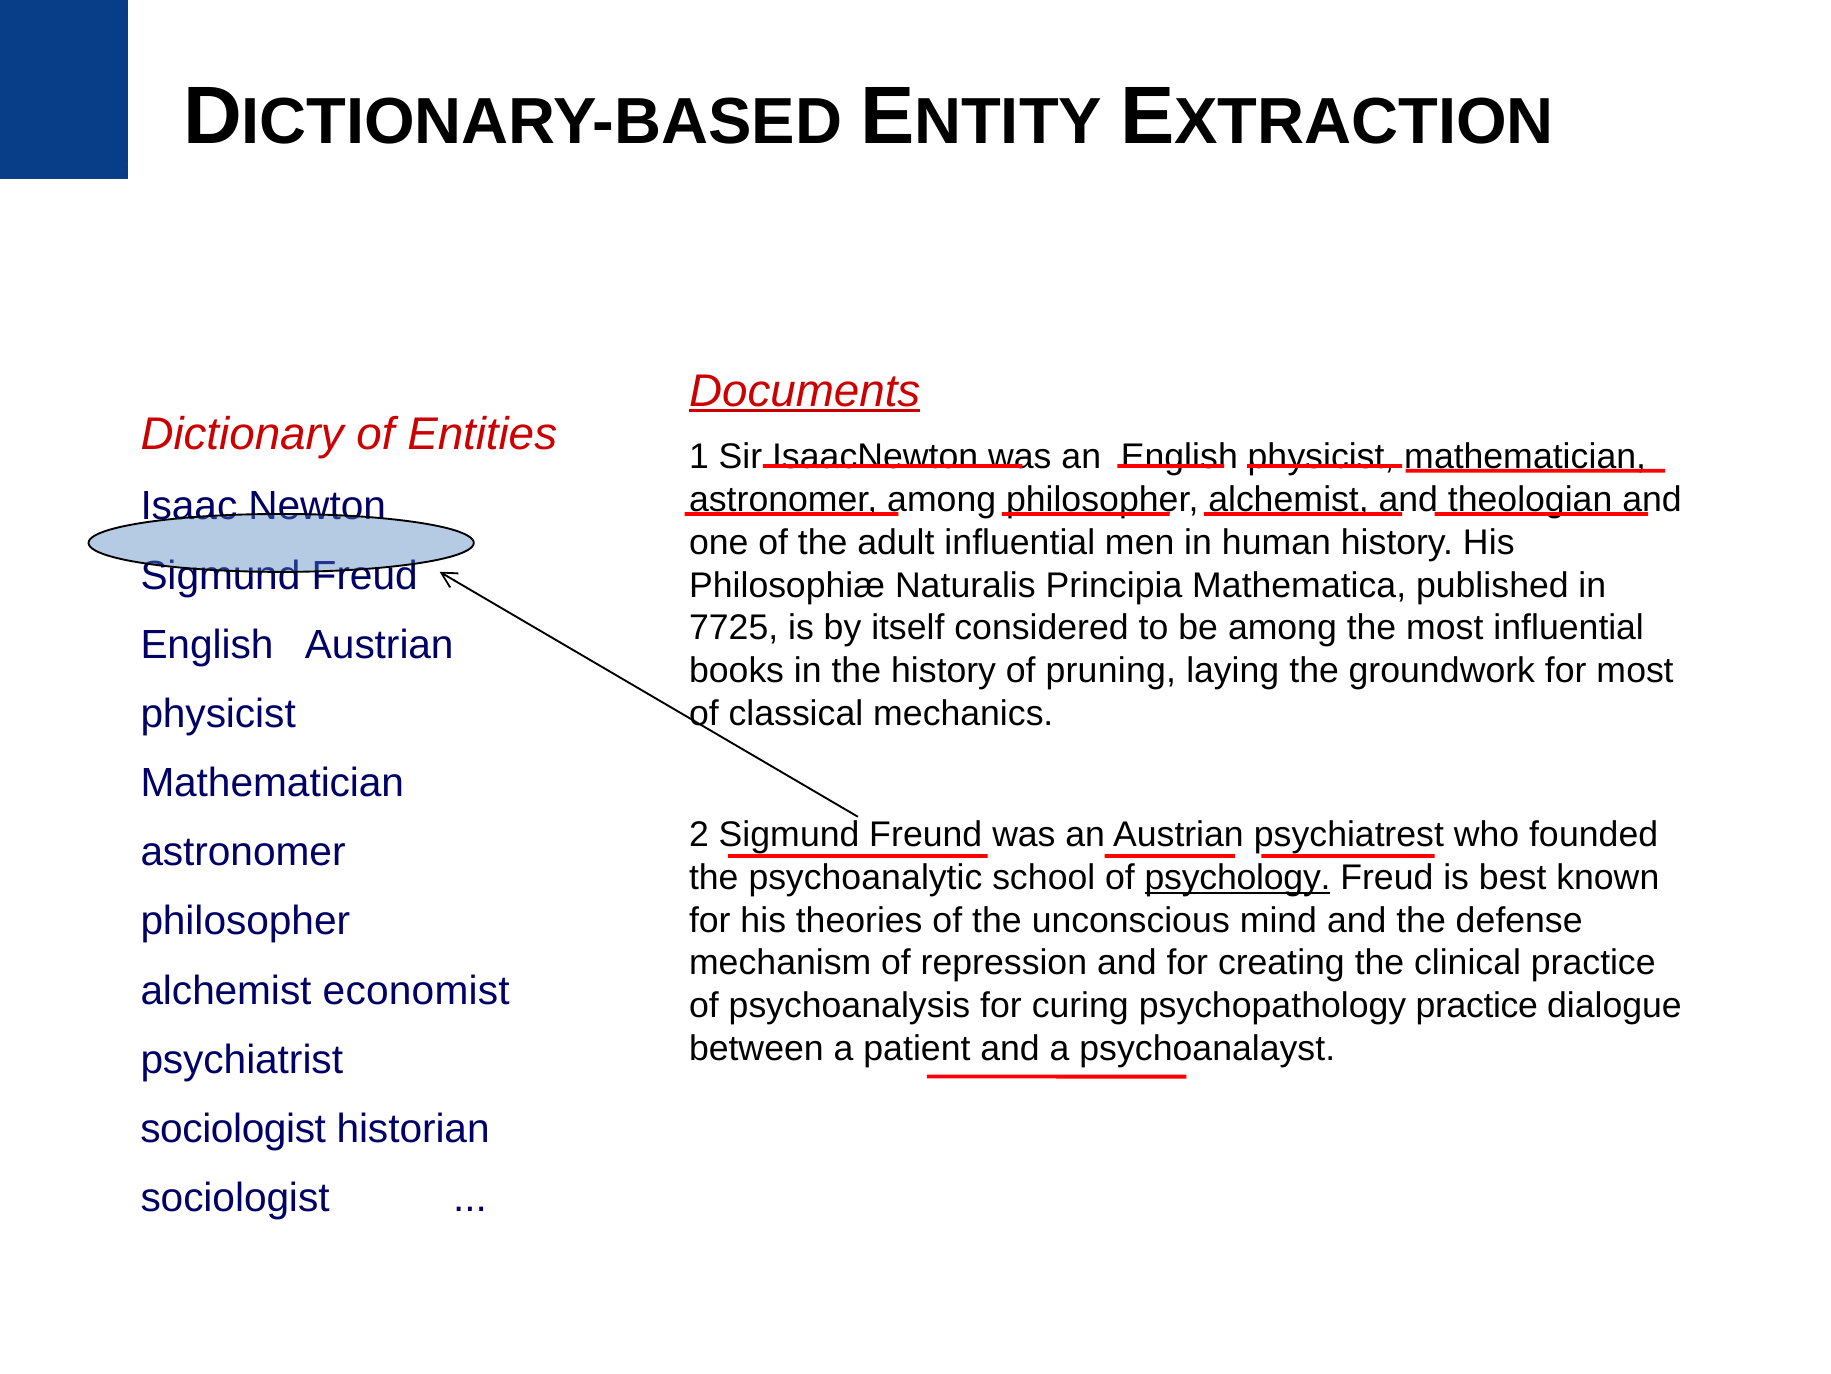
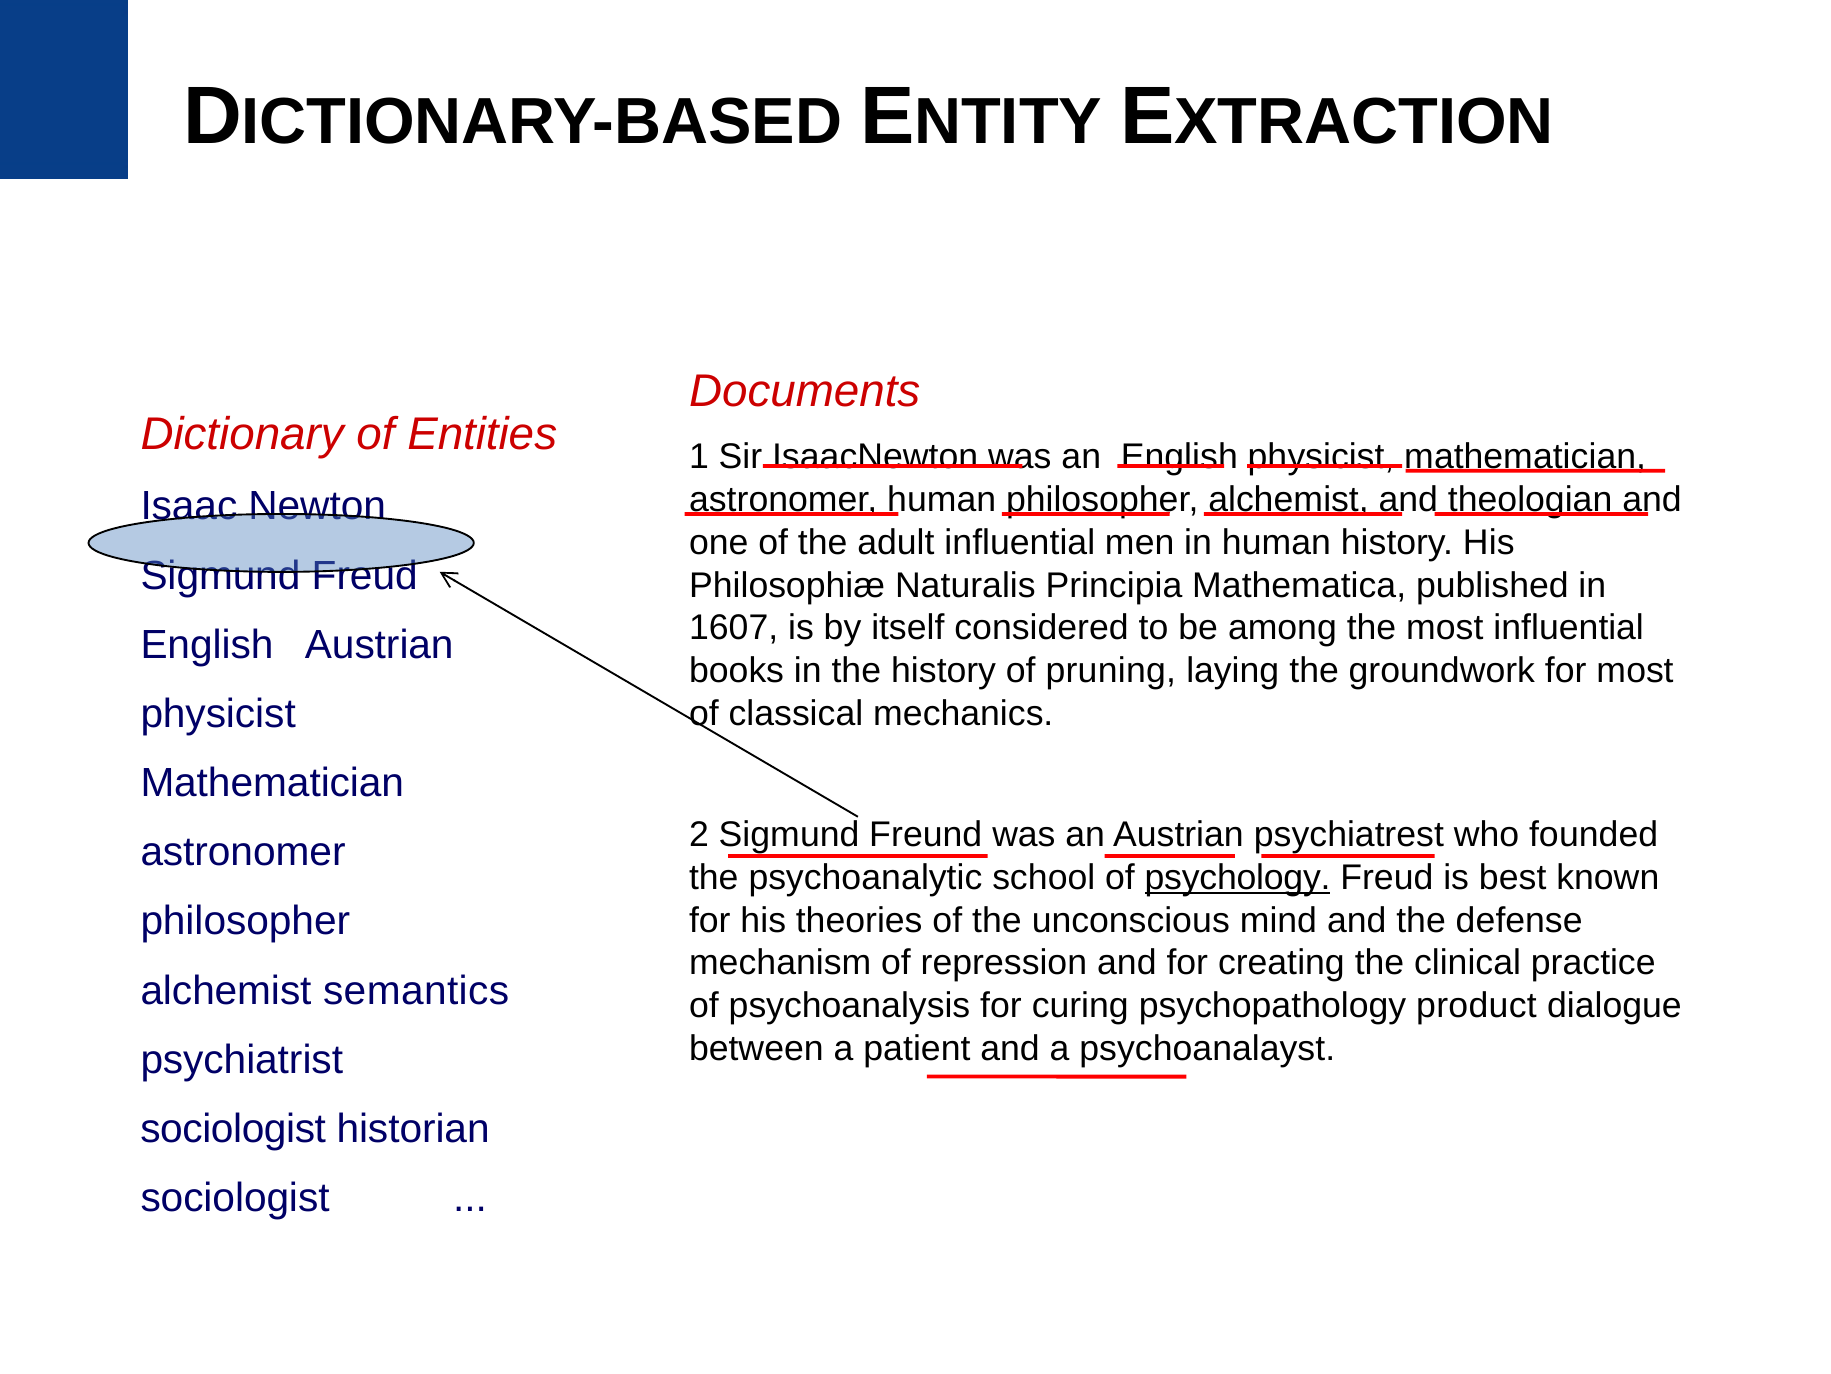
Documents underline: present -> none
astronomer among: among -> human
7725: 7725 -> 1607
economist: economist -> semantics
psychopathology practice: practice -> product
